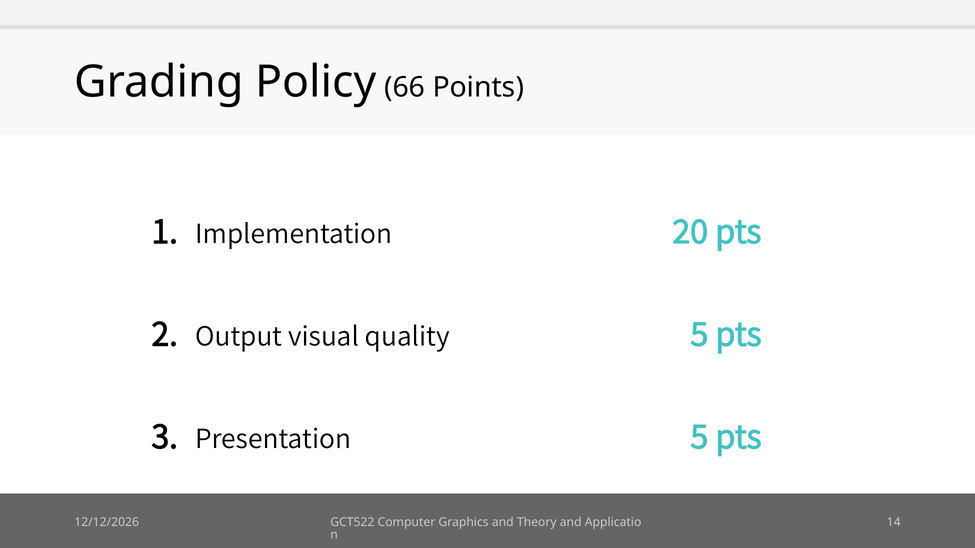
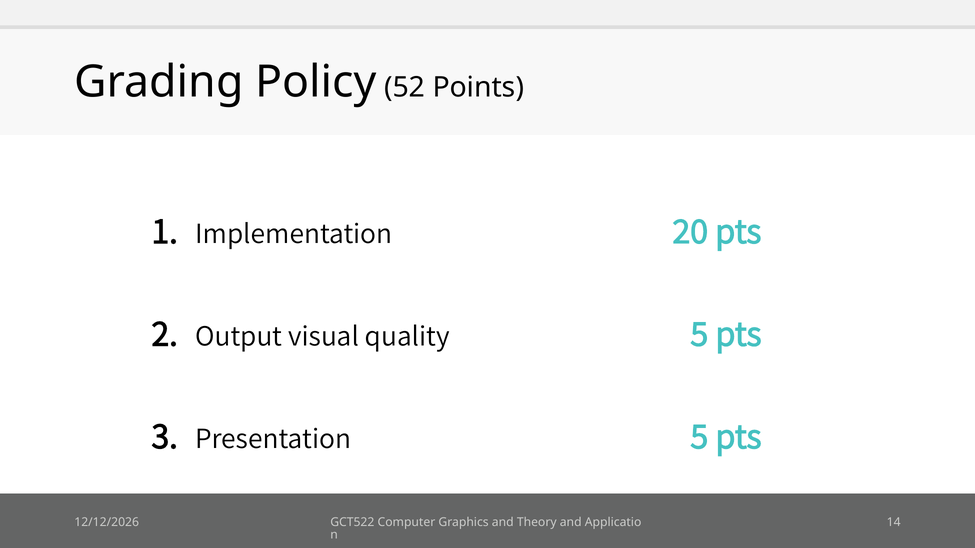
66: 66 -> 52
